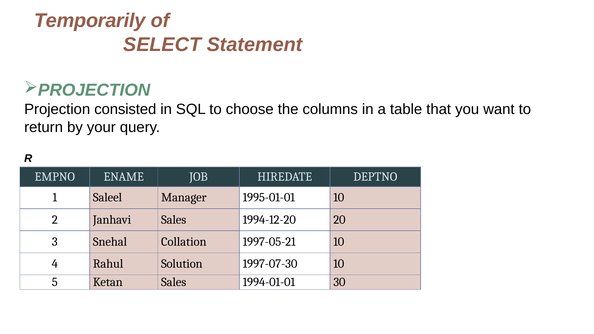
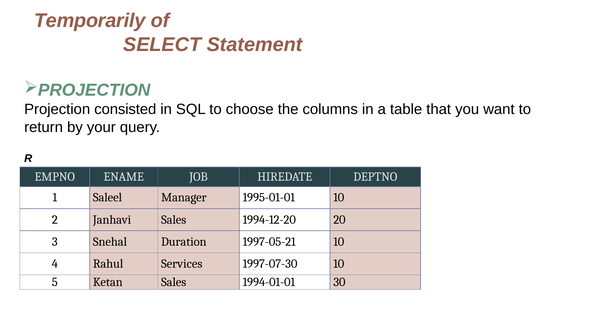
Collation: Collation -> Duration
Solution: Solution -> Services
